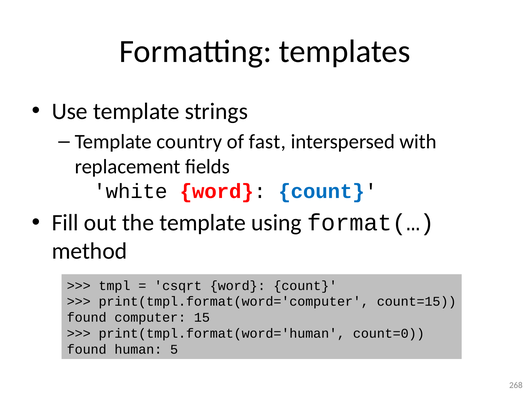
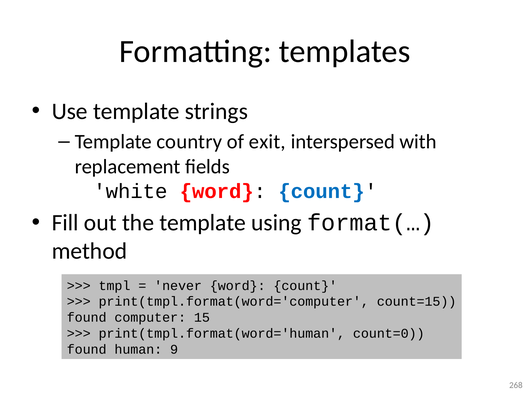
fast: fast -> exit
csqrt: csqrt -> never
5: 5 -> 9
